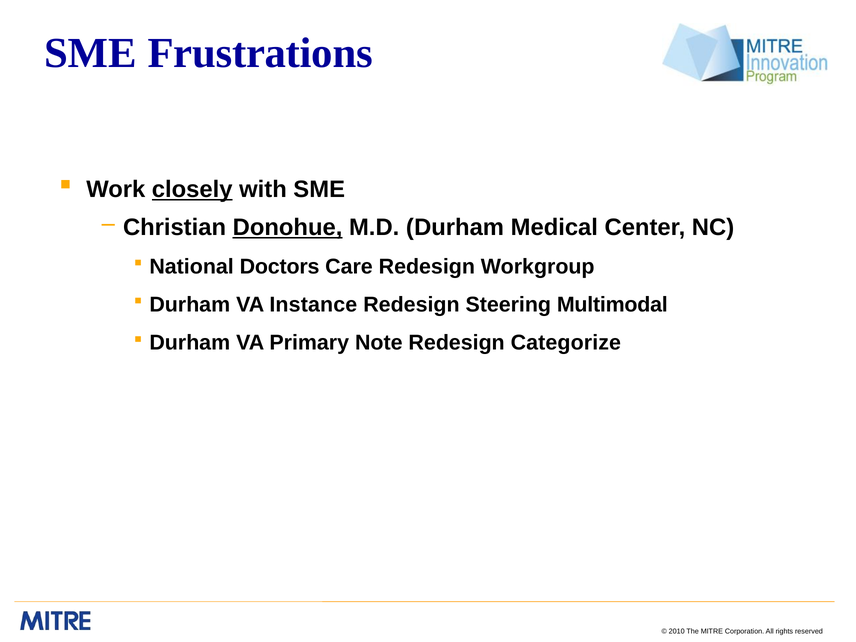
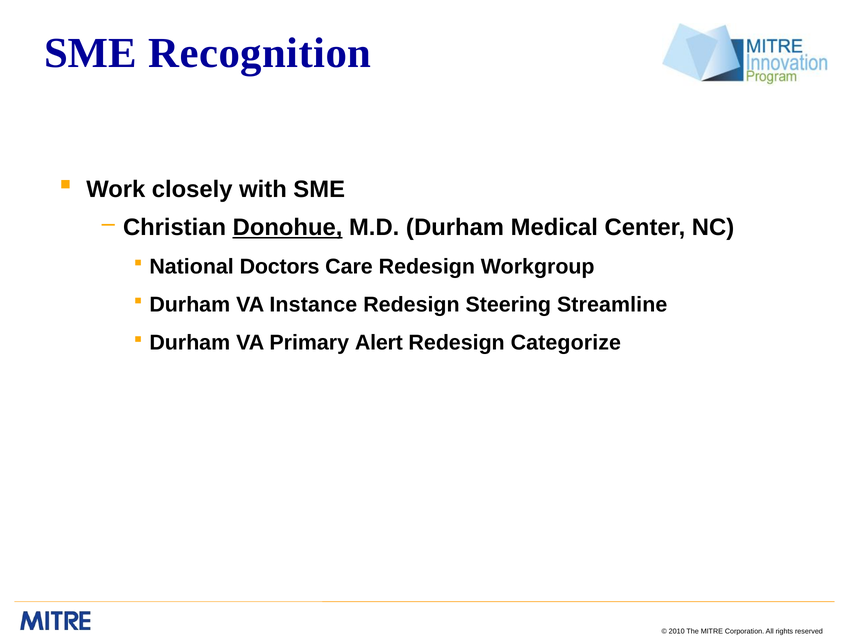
Frustrations: Frustrations -> Recognition
closely underline: present -> none
Multimodal: Multimodal -> Streamline
Note: Note -> Alert
